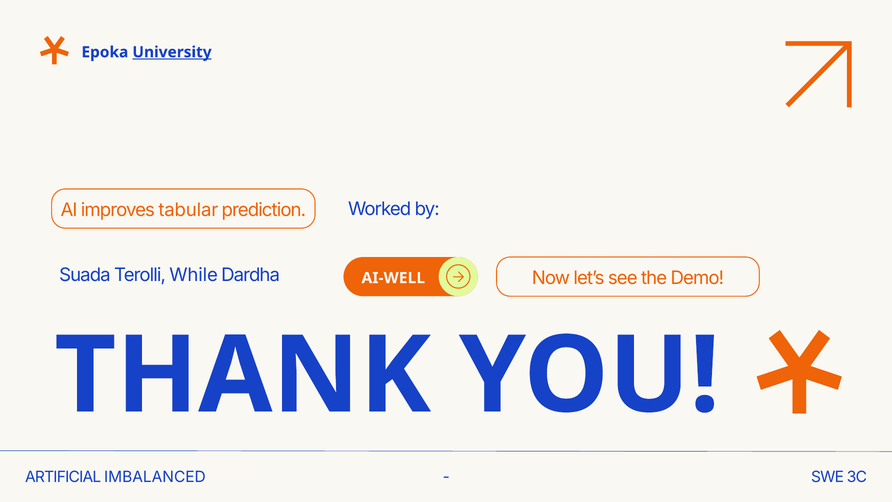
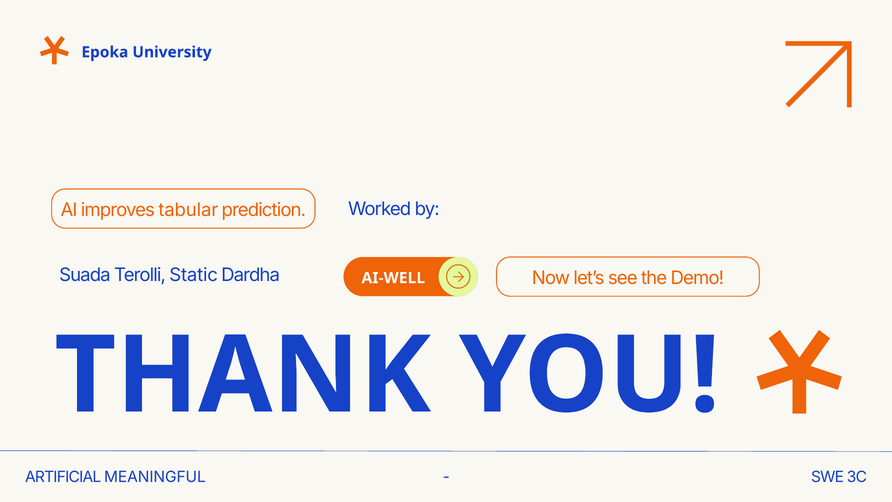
University underline: present -> none
While: While -> Static
IMBALANCED: IMBALANCED -> MEANINGFUL
